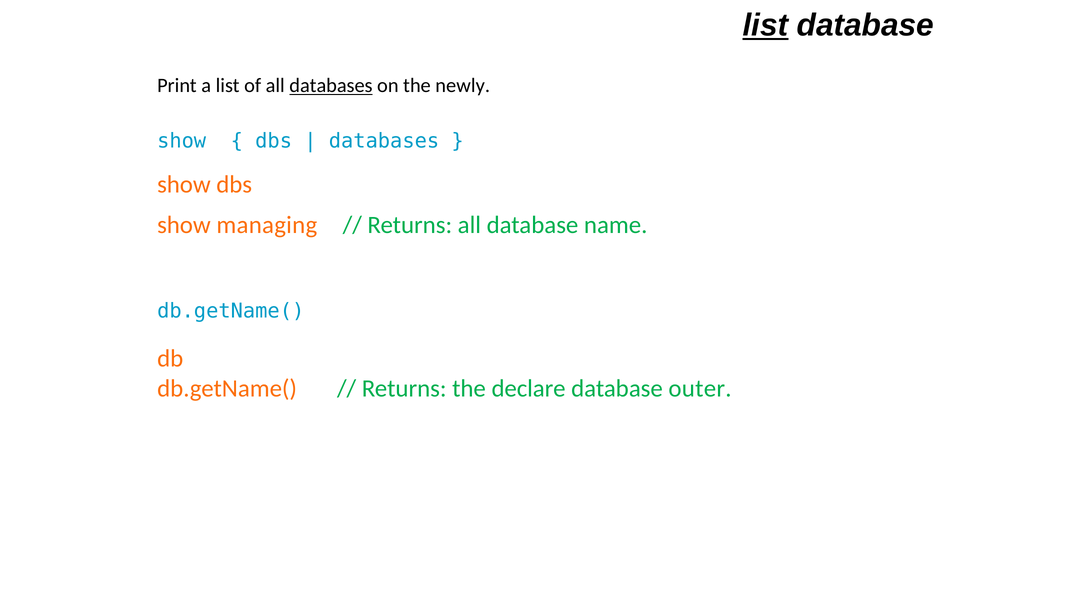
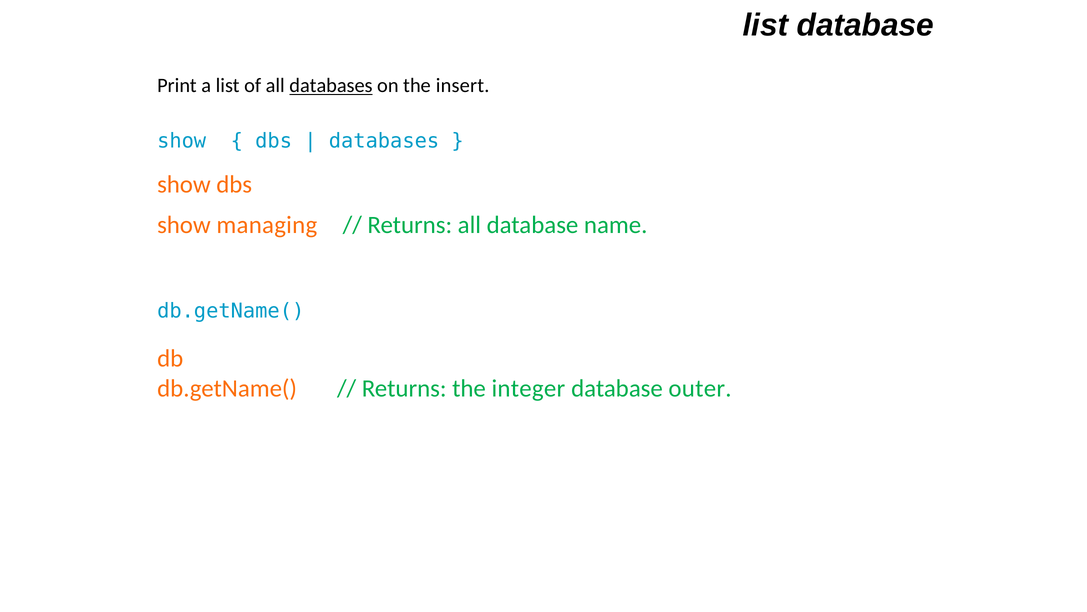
list at (765, 25) underline: present -> none
newly: newly -> insert
declare: declare -> integer
